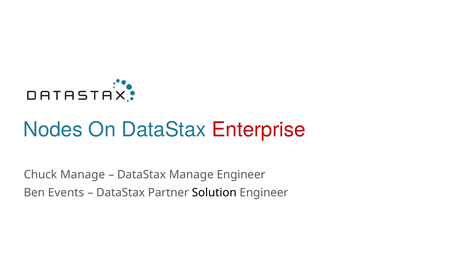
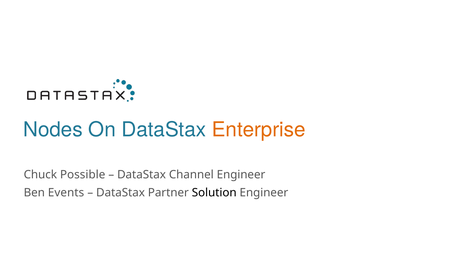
Enterprise colour: red -> orange
Chuck Manage: Manage -> Possible
DataStax Manage: Manage -> Channel
